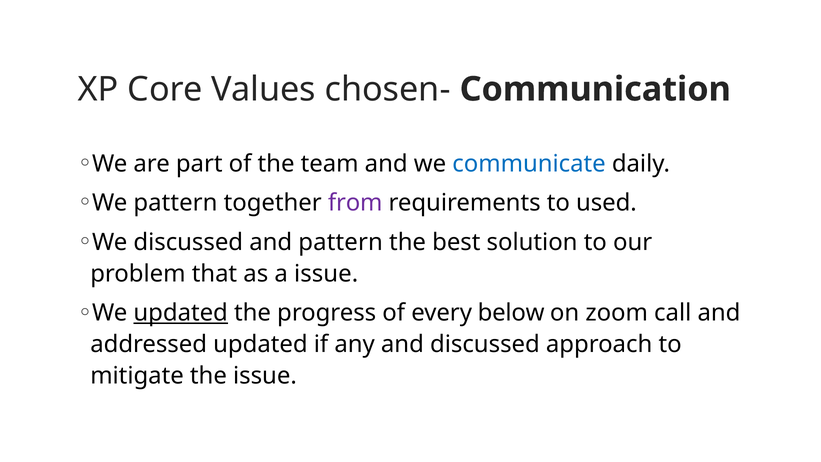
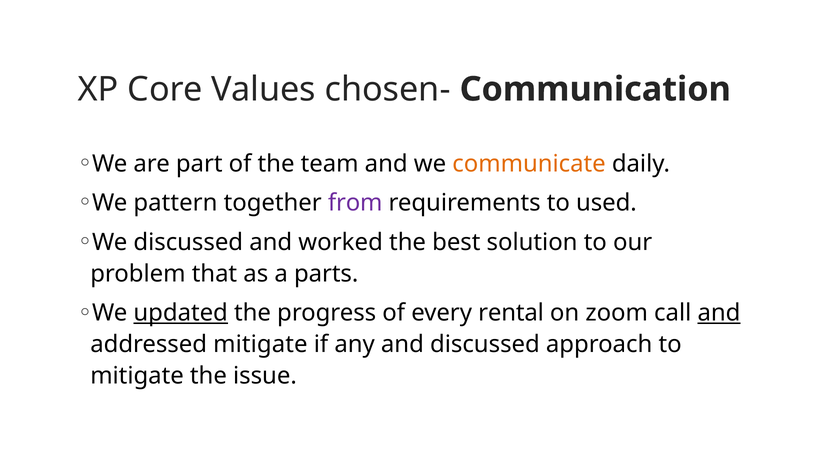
communicate colour: blue -> orange
and pattern: pattern -> worked
a issue: issue -> parts
below: below -> rental
and at (719, 313) underline: none -> present
addressed updated: updated -> mitigate
